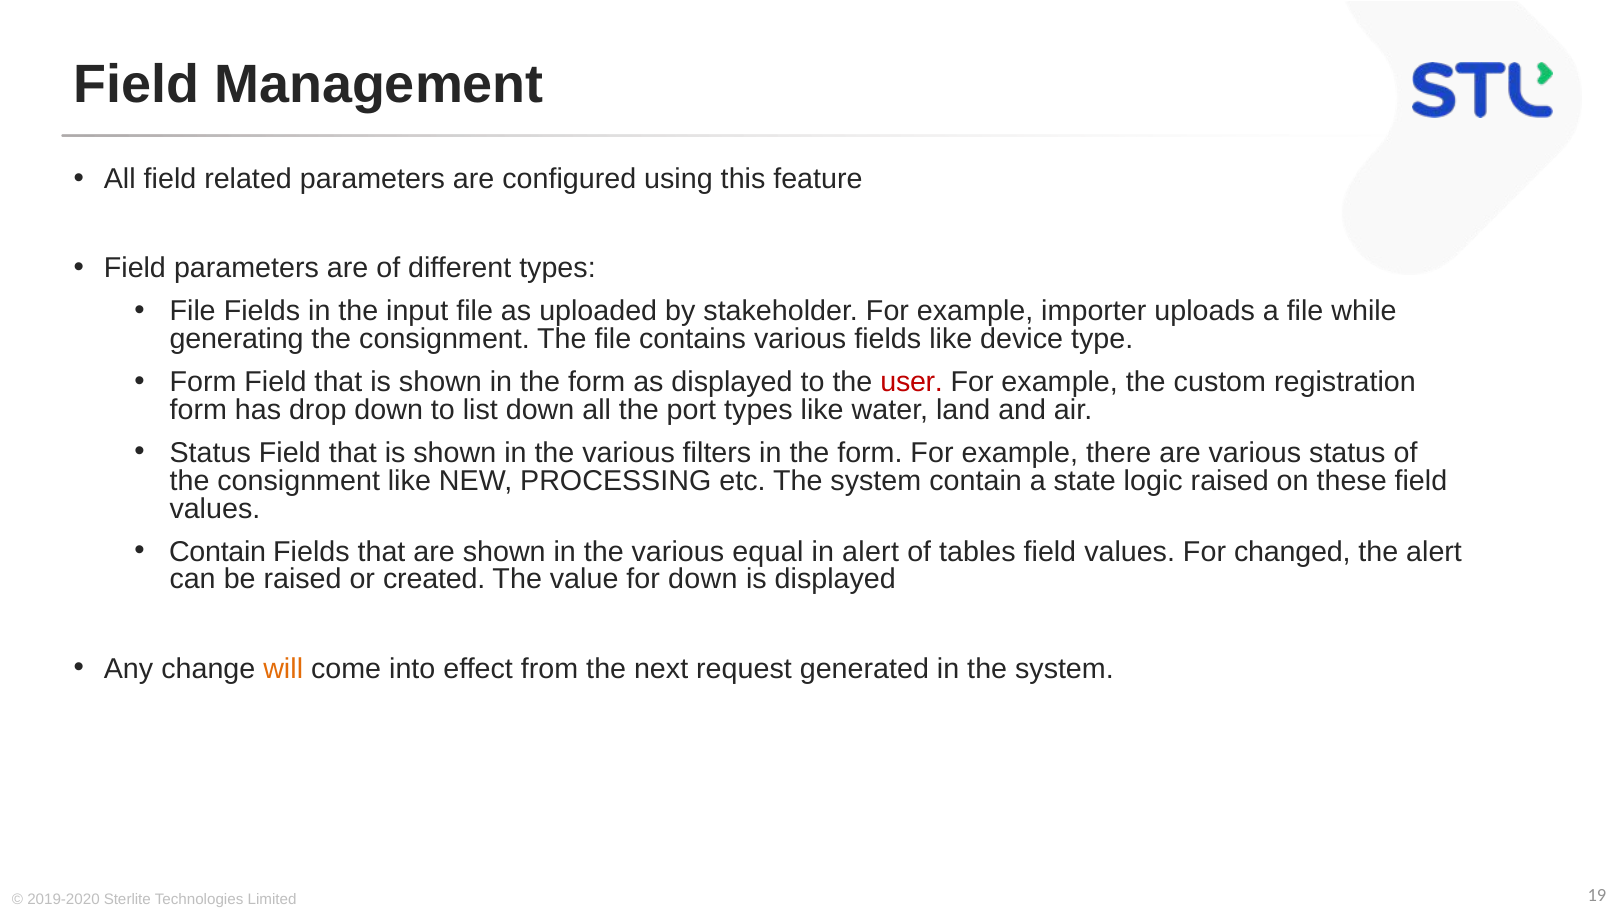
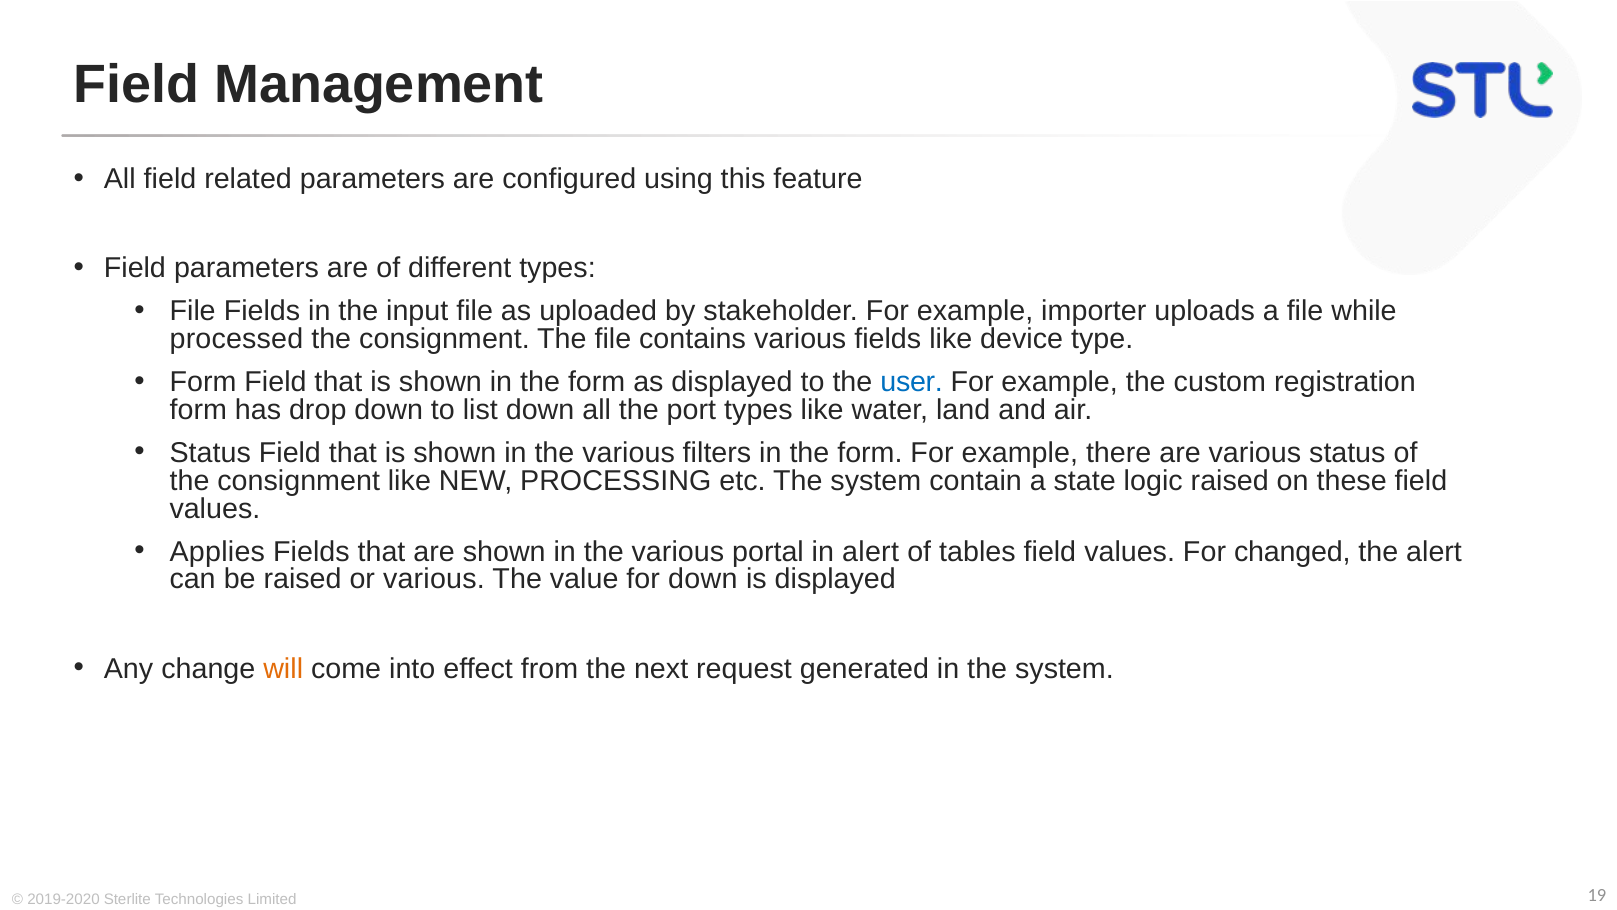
generating: generating -> processed
user colour: red -> blue
Contain at (218, 551): Contain -> Applies
equal: equal -> portal
or created: created -> various
